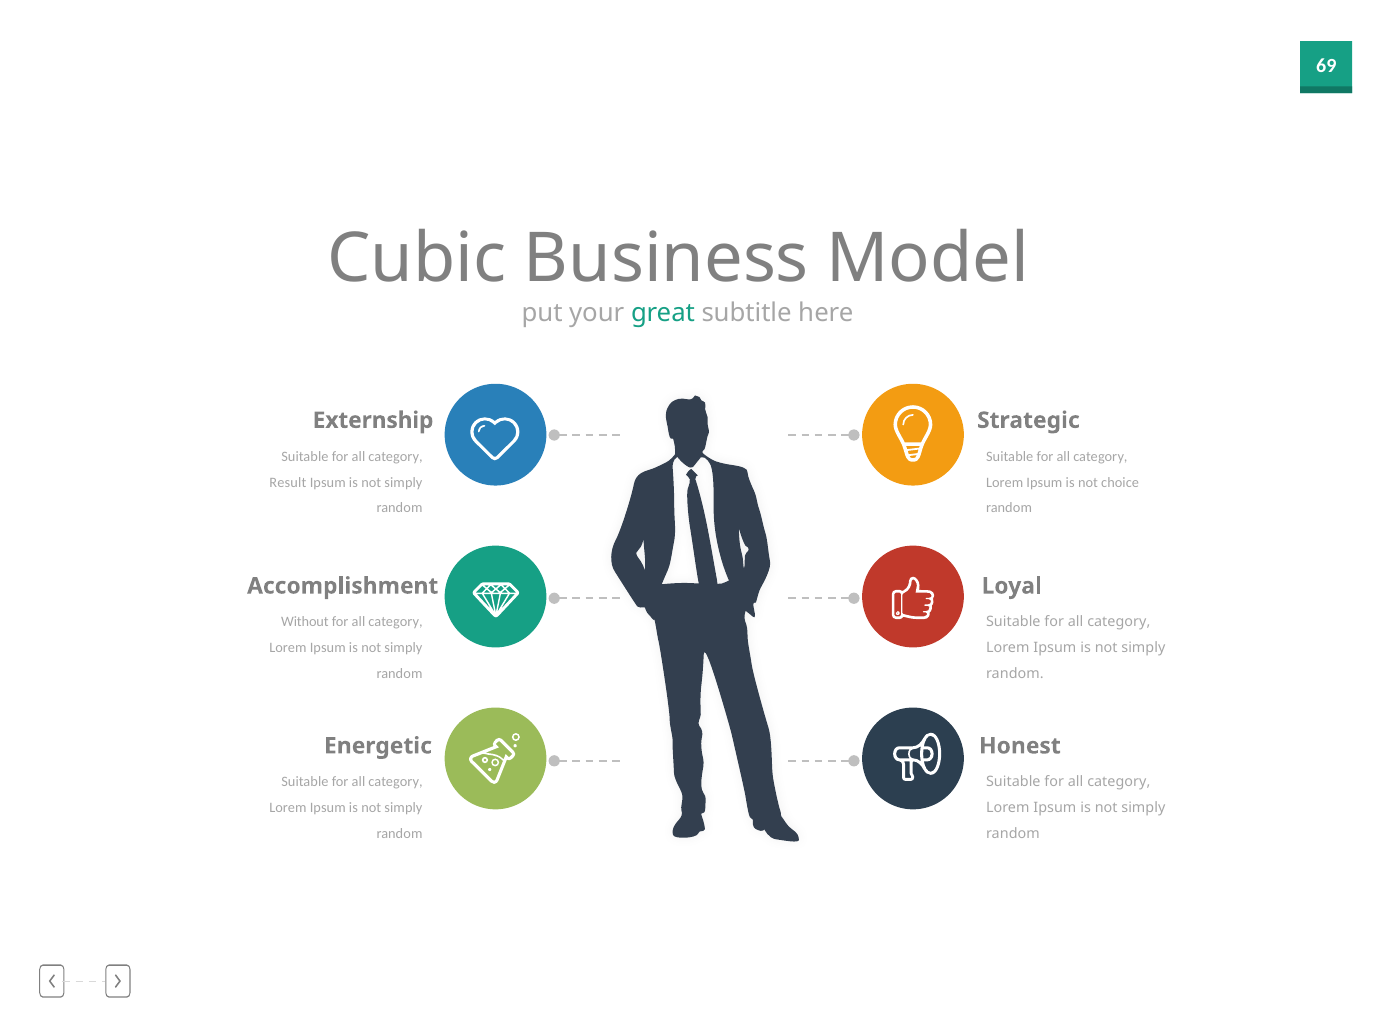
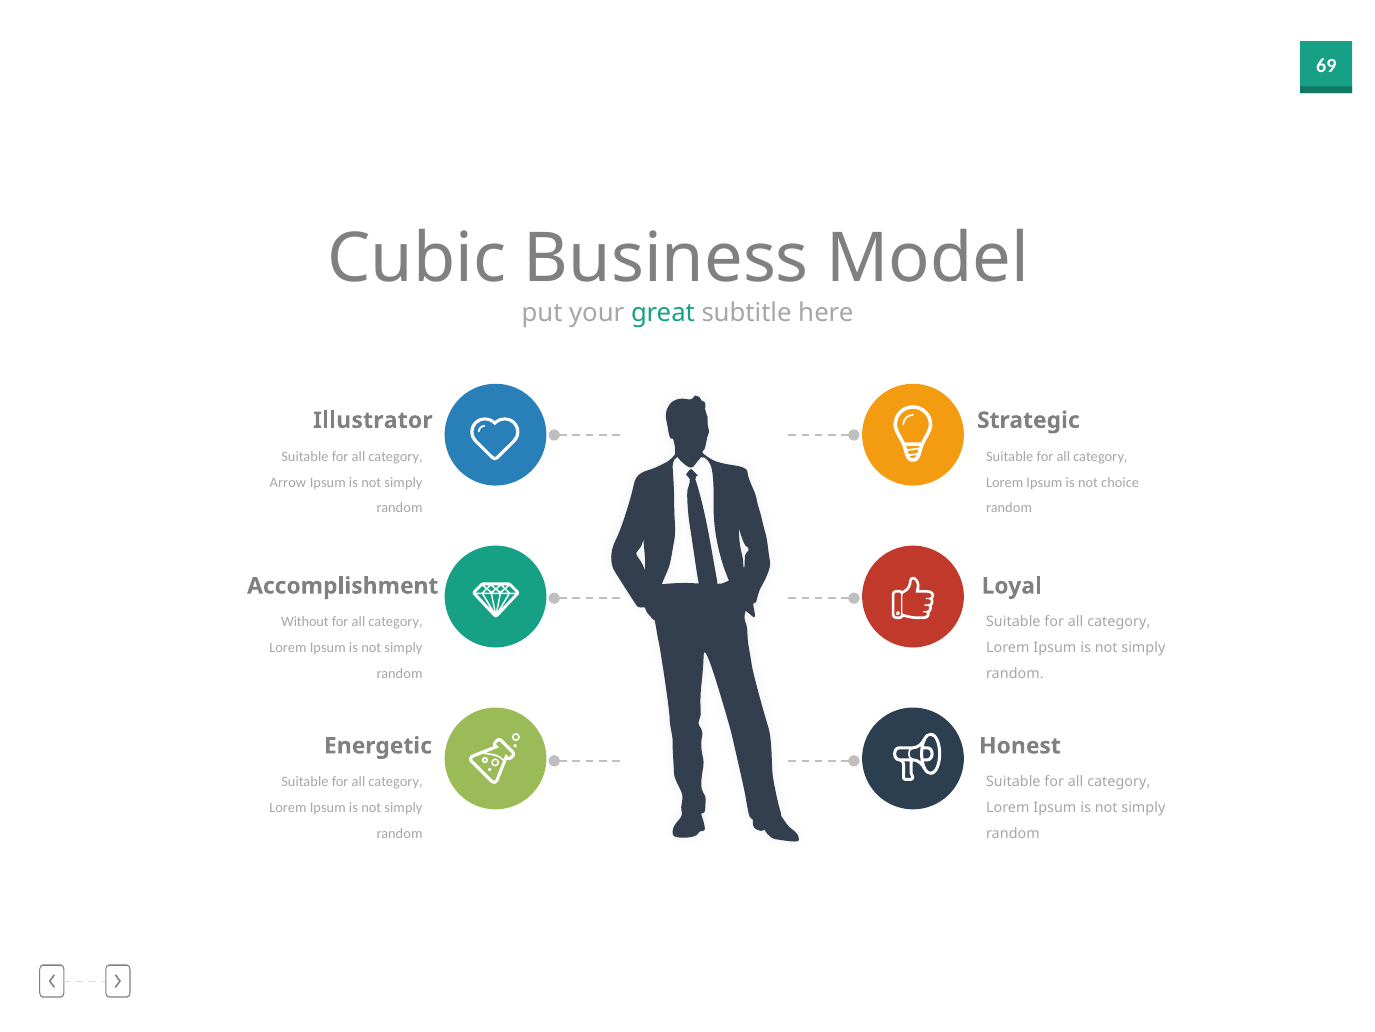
Externship: Externship -> Illustrator
Result: Result -> Arrow
